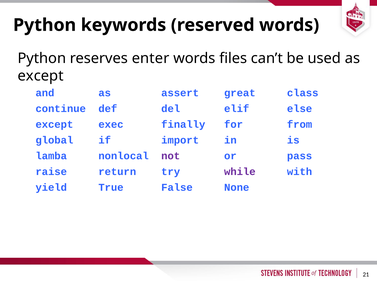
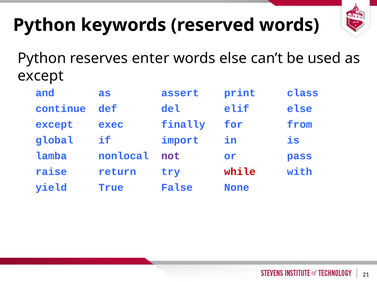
words files: files -> else
great: great -> print
while colour: purple -> red
